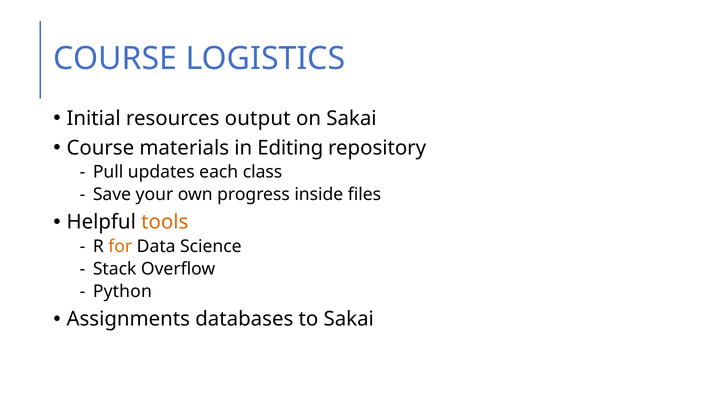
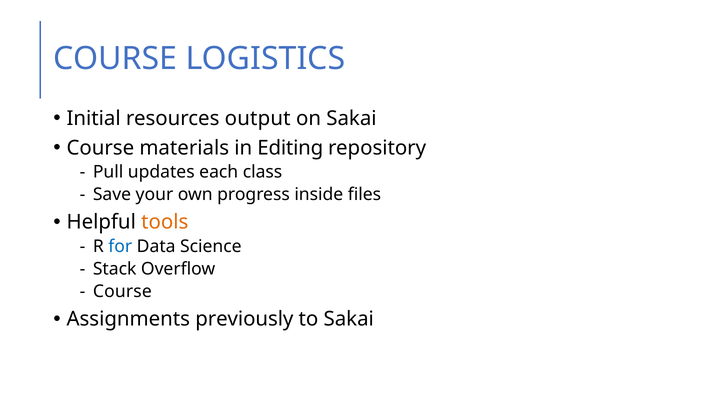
for colour: orange -> blue
Python at (122, 292): Python -> Course
databases: databases -> previously
